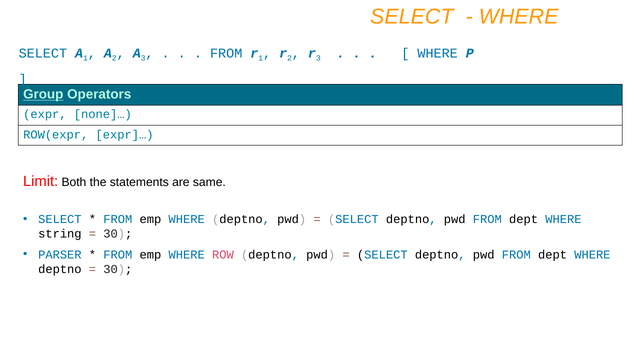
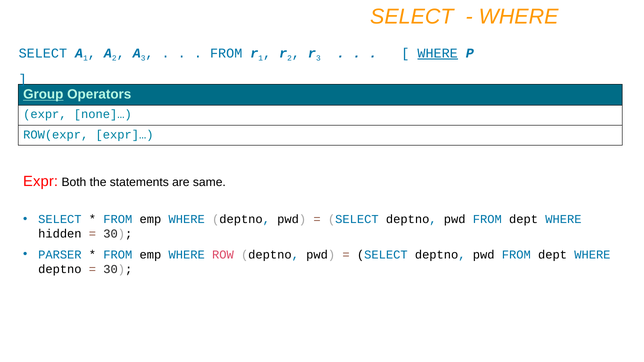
WHERE at (438, 53) underline: none -> present
Limit at (41, 181): Limit -> Expr
string: string -> hidden
